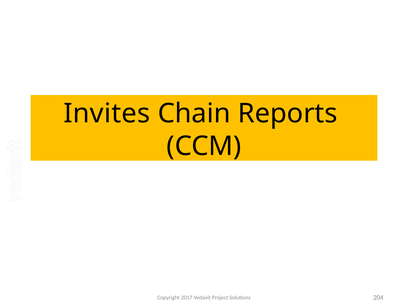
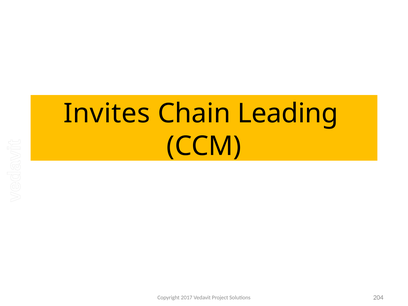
Reports: Reports -> Leading
